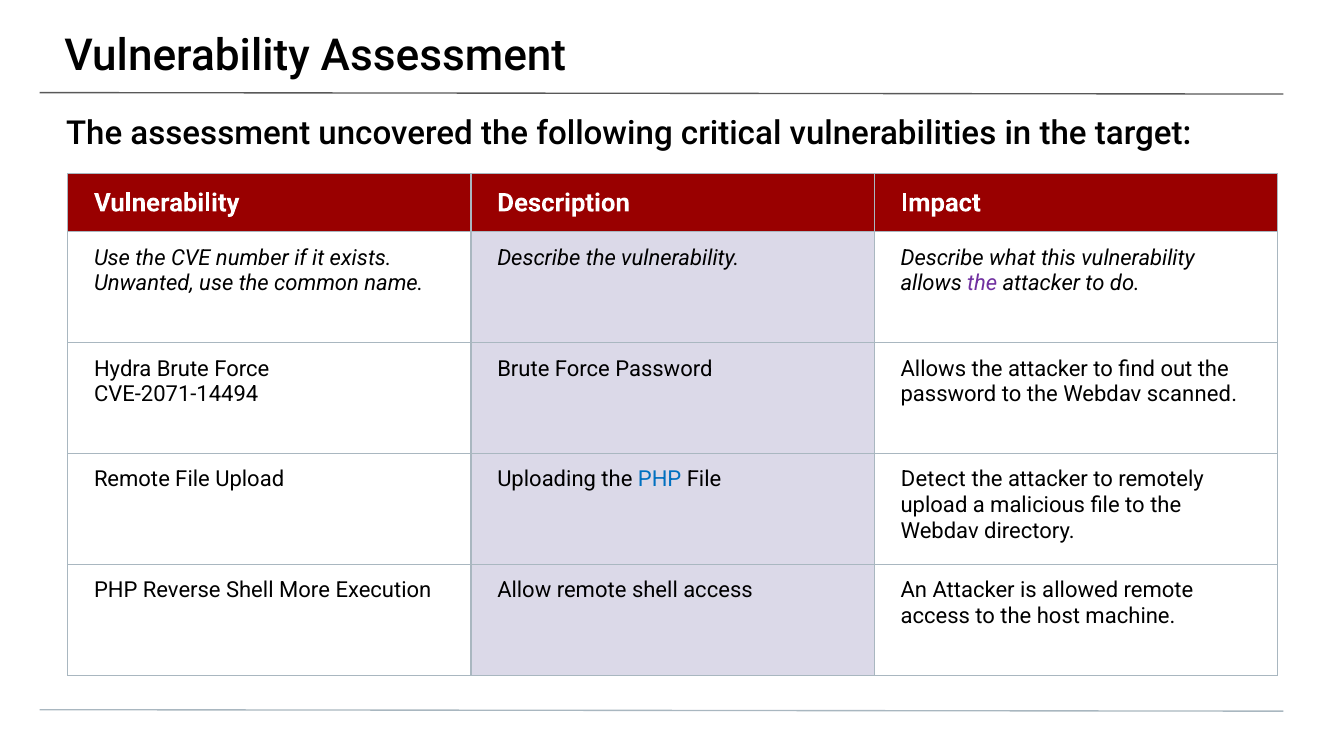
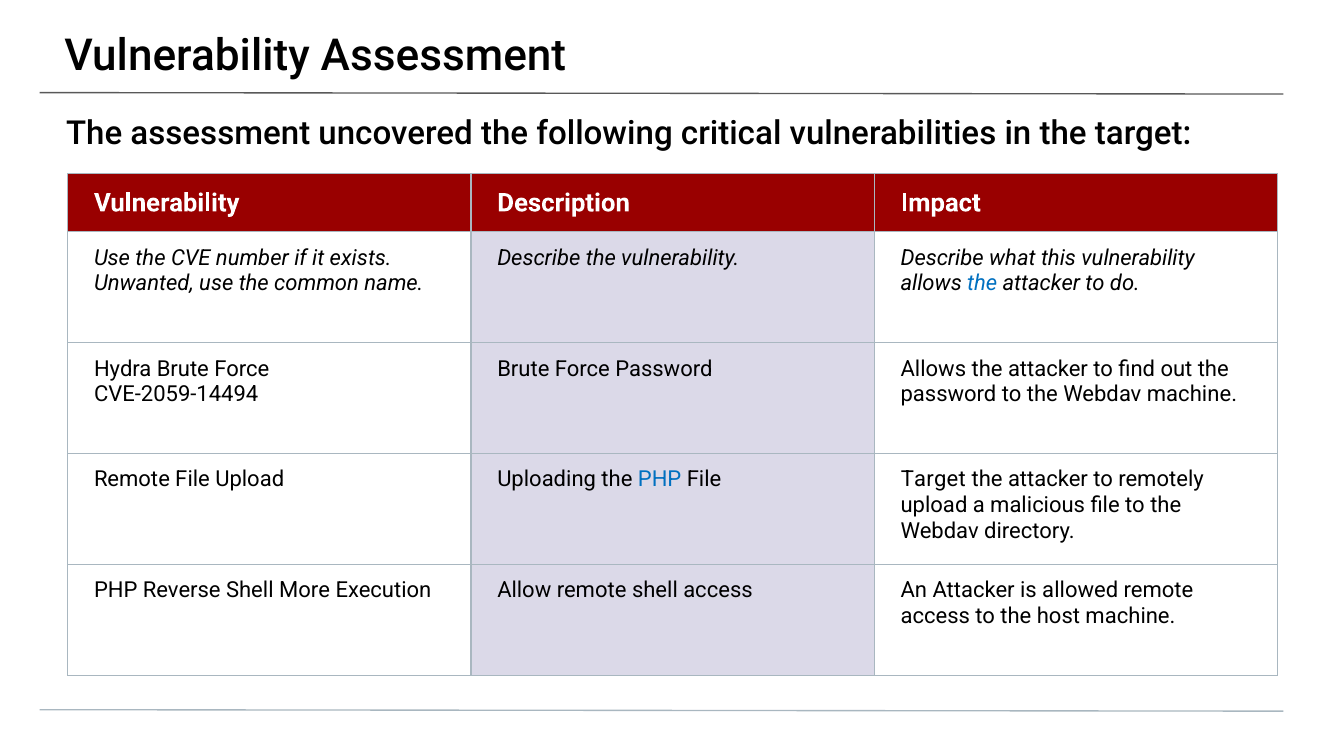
the at (982, 284) colour: purple -> blue
CVE-2071-14494: CVE-2071-14494 -> CVE-2059-14494
Webdav scanned: scanned -> machine
File Detect: Detect -> Target
